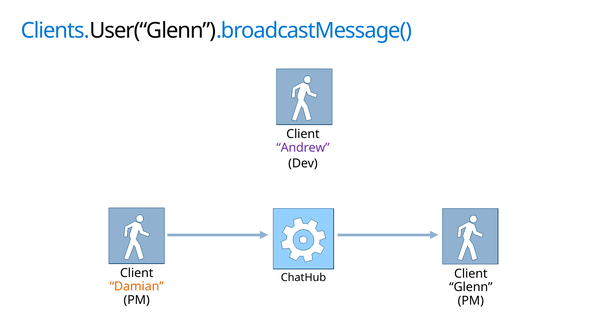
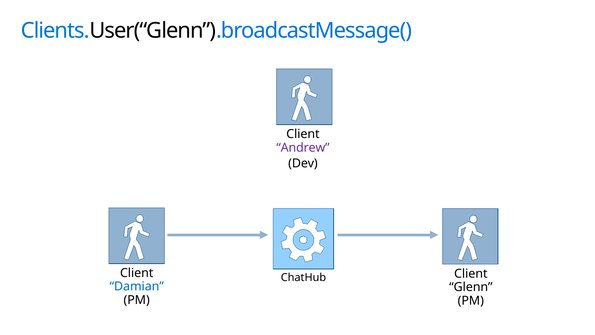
Damian colour: orange -> blue
